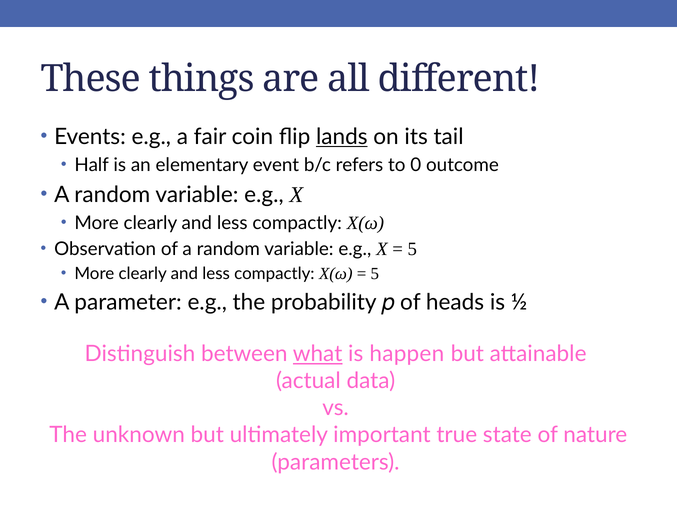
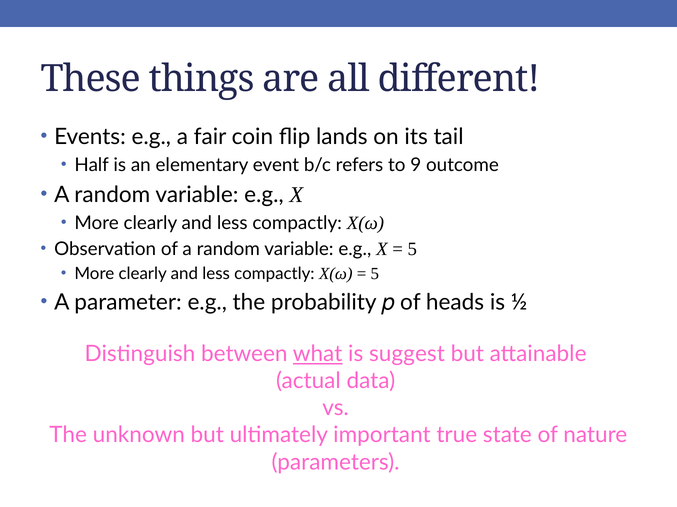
lands underline: present -> none
0: 0 -> 9
happen: happen -> suggest
